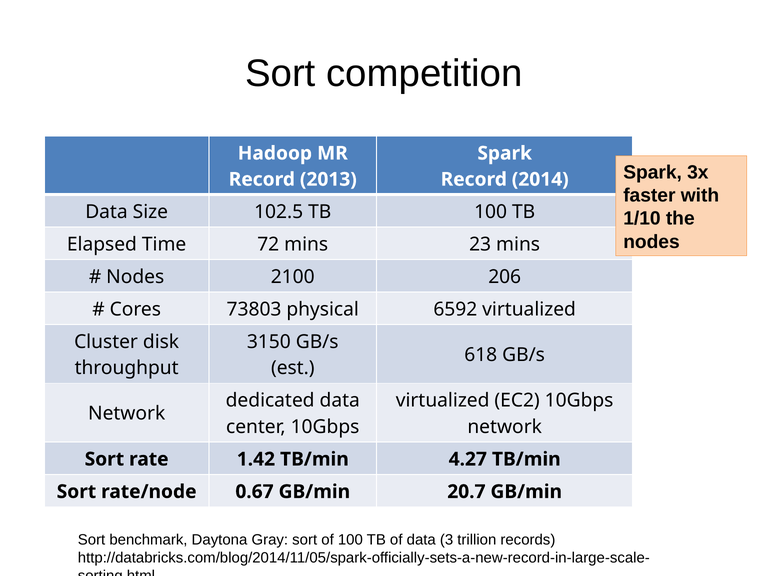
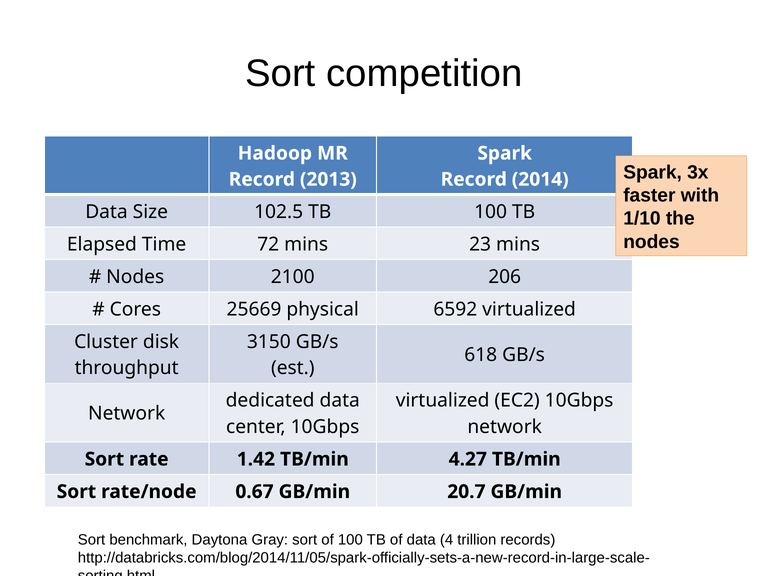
73803: 73803 -> 25669
3: 3 -> 4
